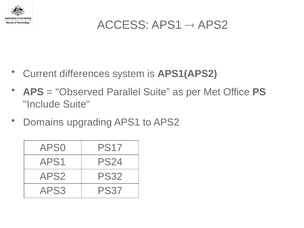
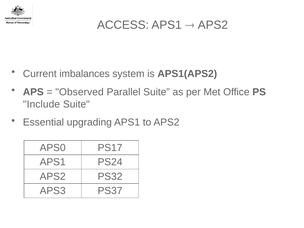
differences: differences -> imbalances
Domains: Domains -> Essential
